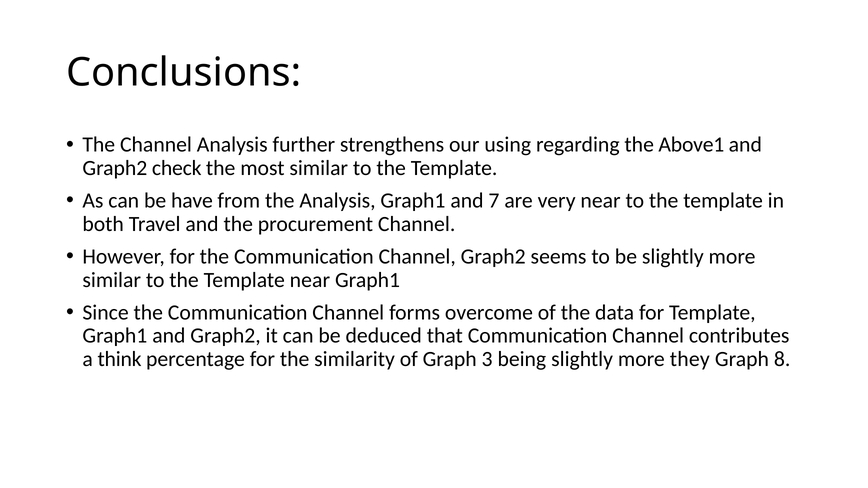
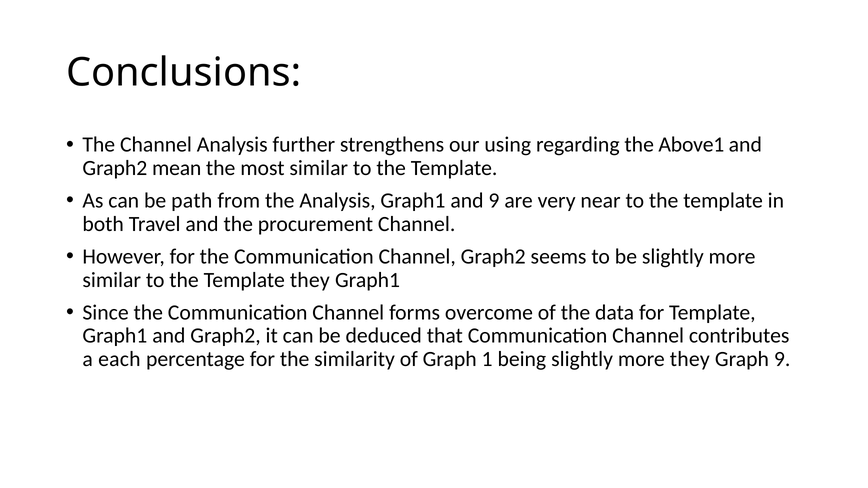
check: check -> mean
have: have -> path
and 7: 7 -> 9
Template near: near -> they
think: think -> each
3: 3 -> 1
Graph 8: 8 -> 9
